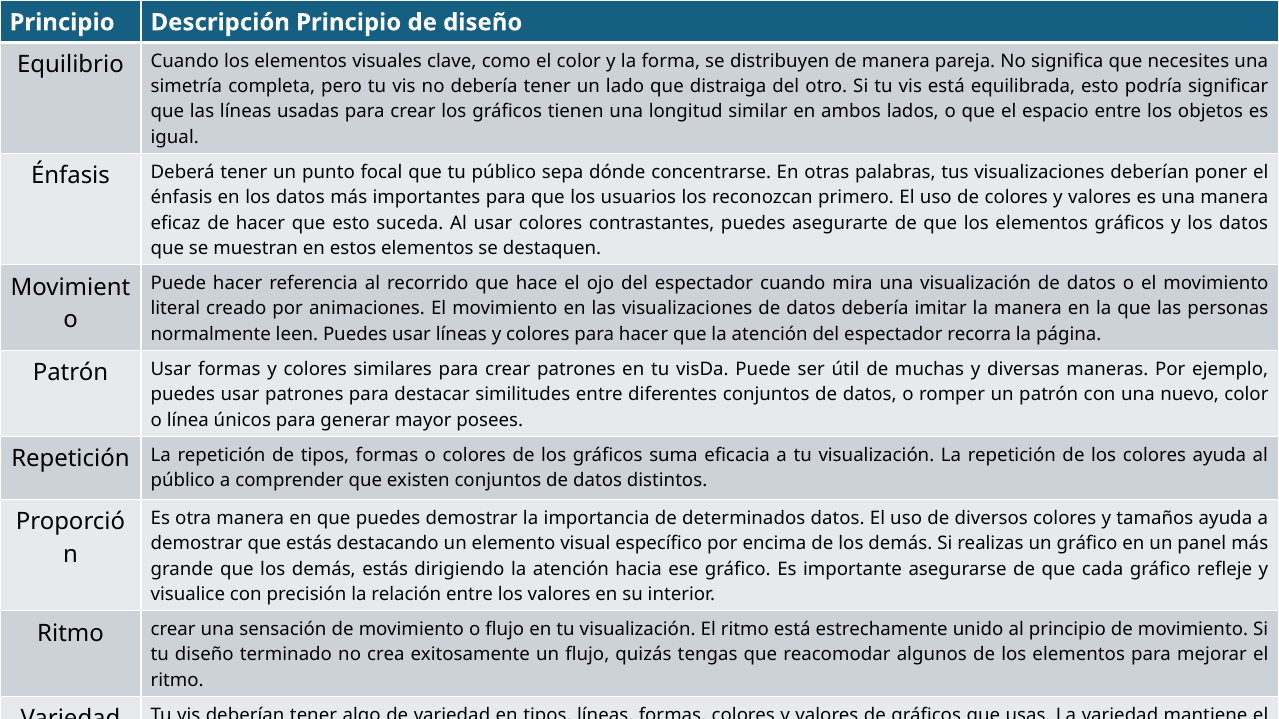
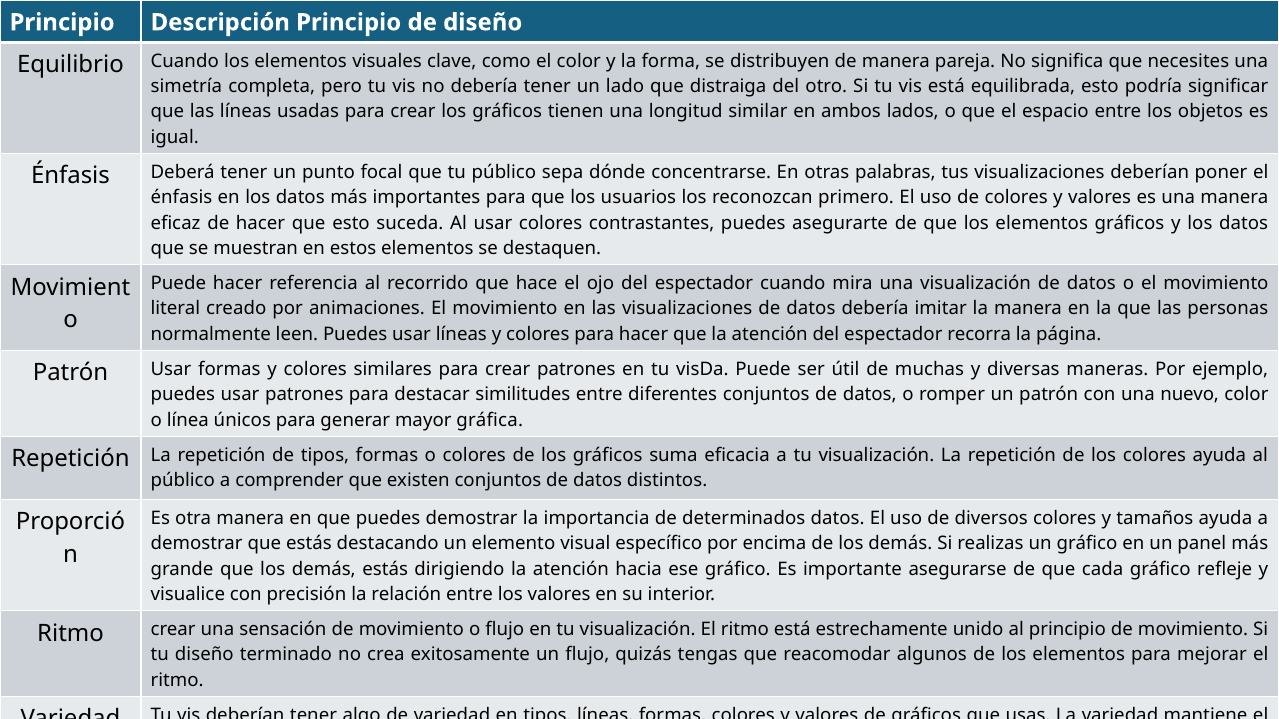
posees: posees -> gráfica
